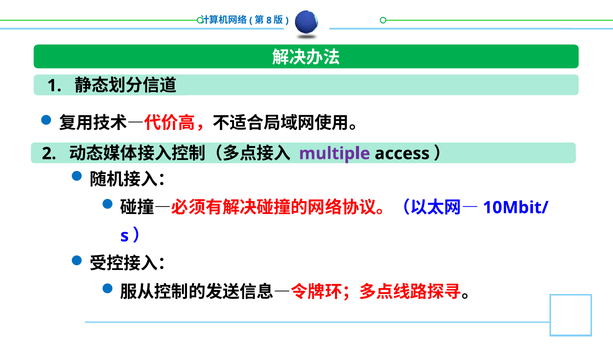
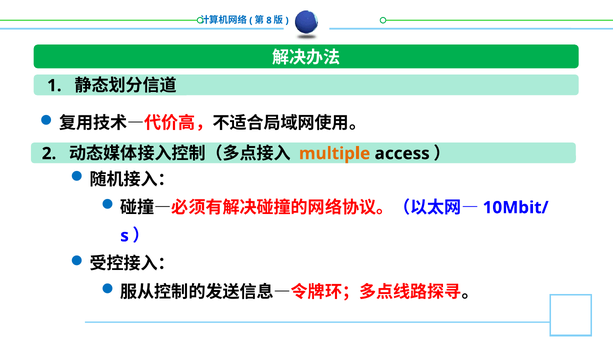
multiple colour: purple -> orange
